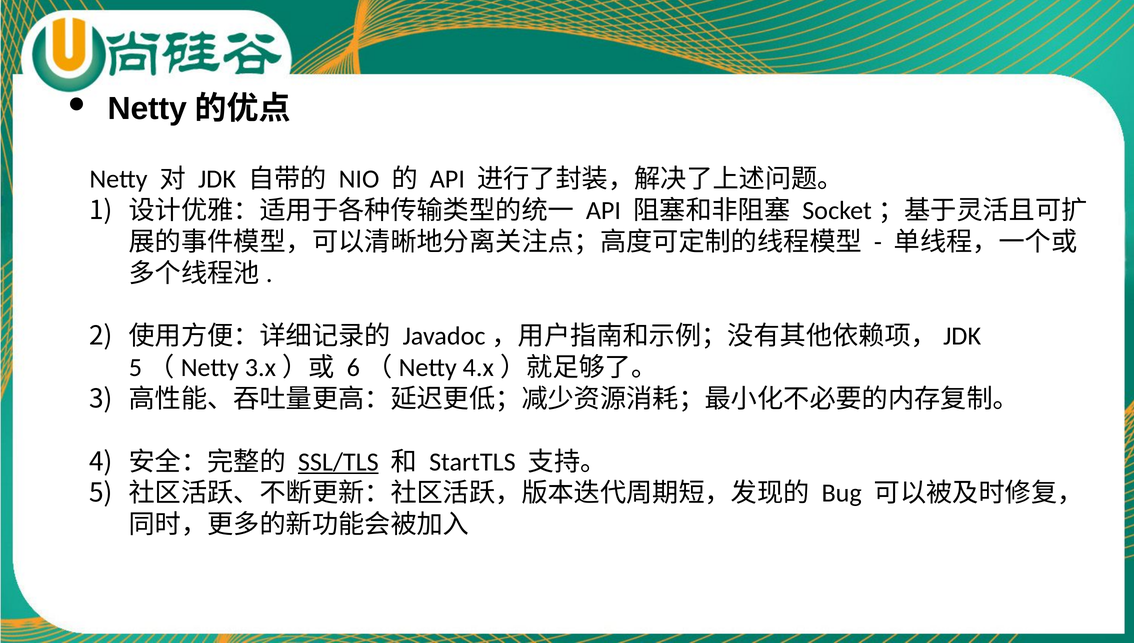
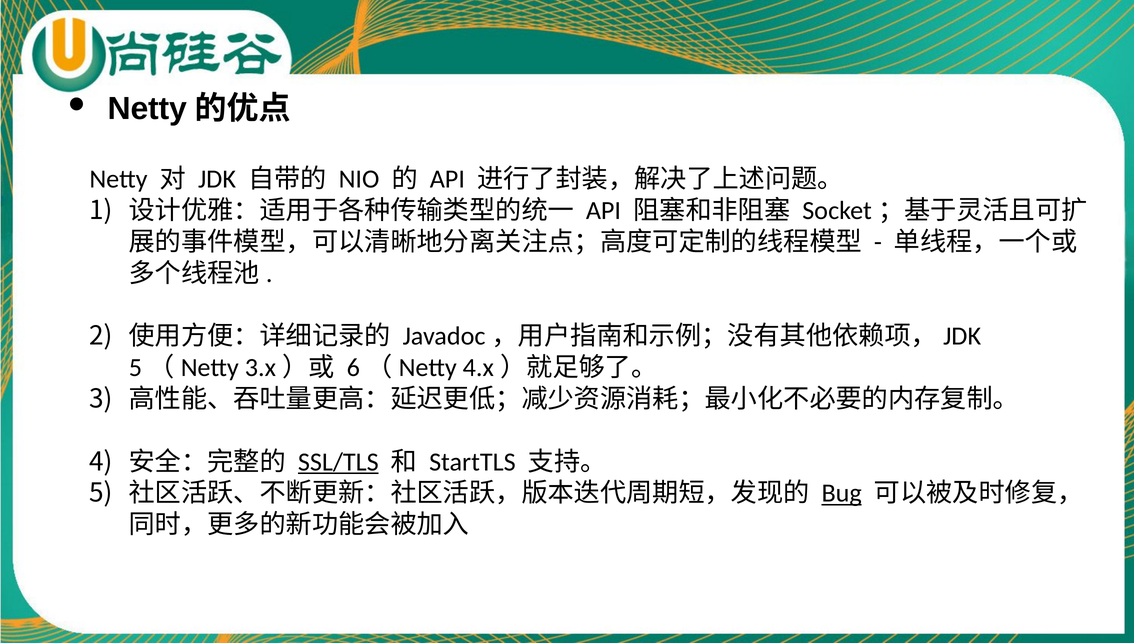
Bug underline: none -> present
